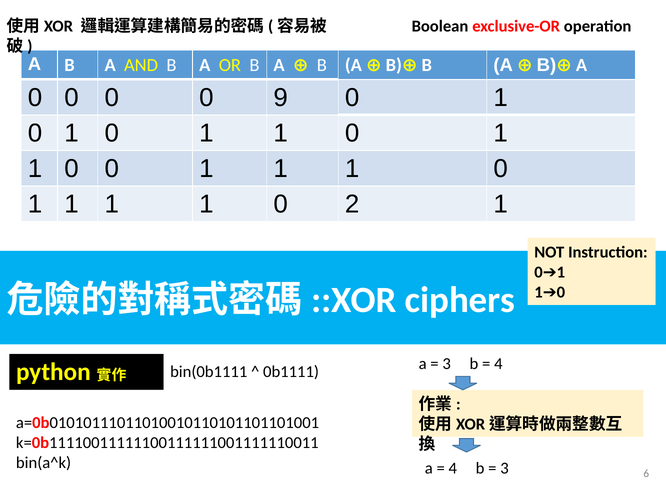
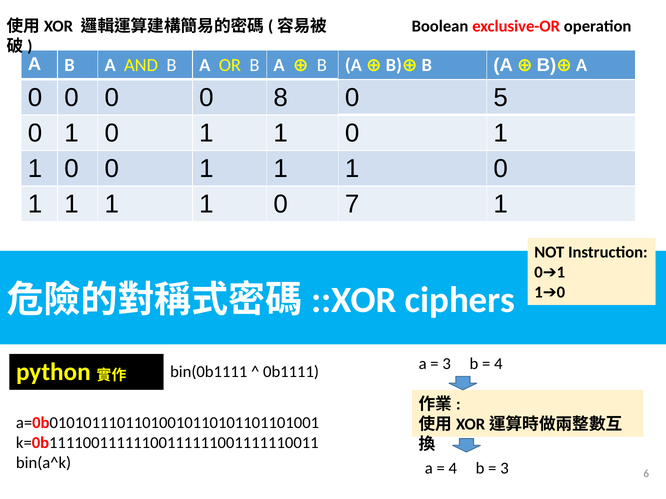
9: 9 -> 8
1 at (501, 98): 1 -> 5
2: 2 -> 7
